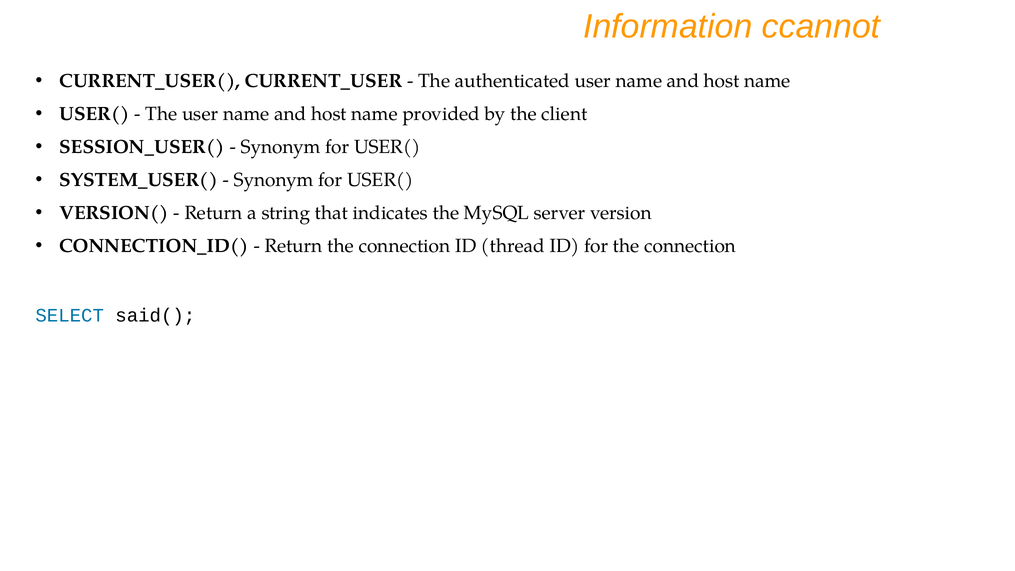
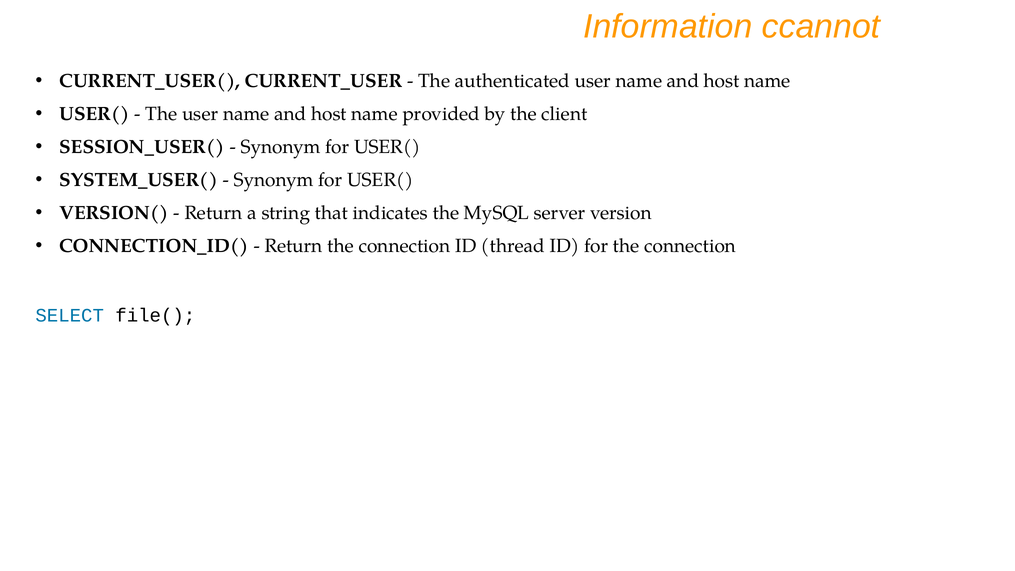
said(: said( -> file(
